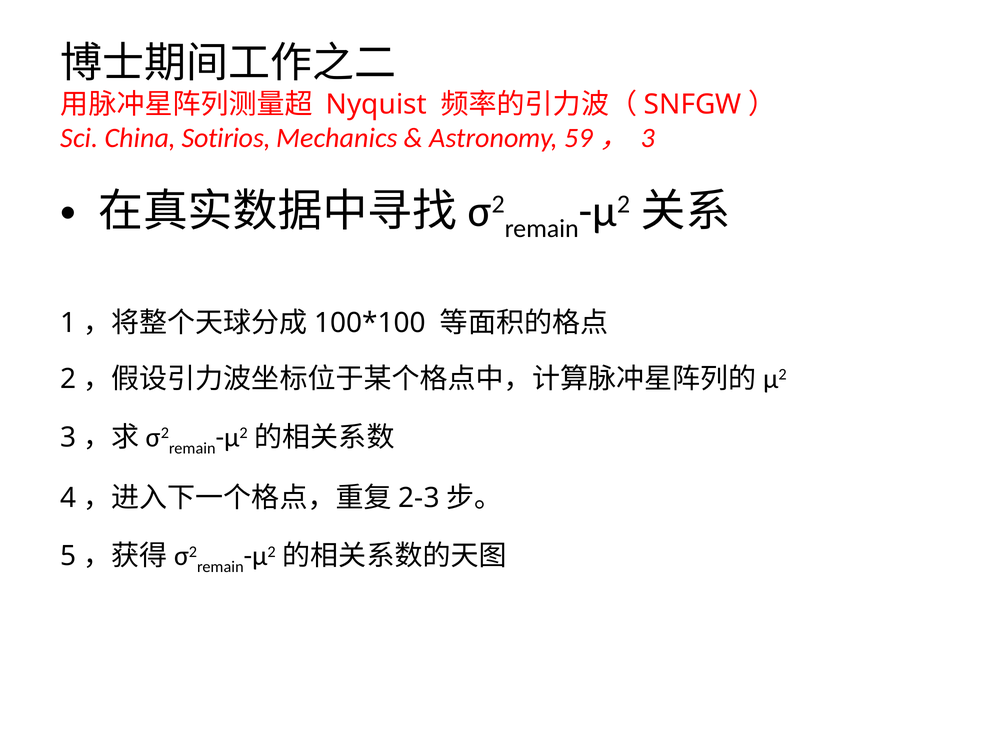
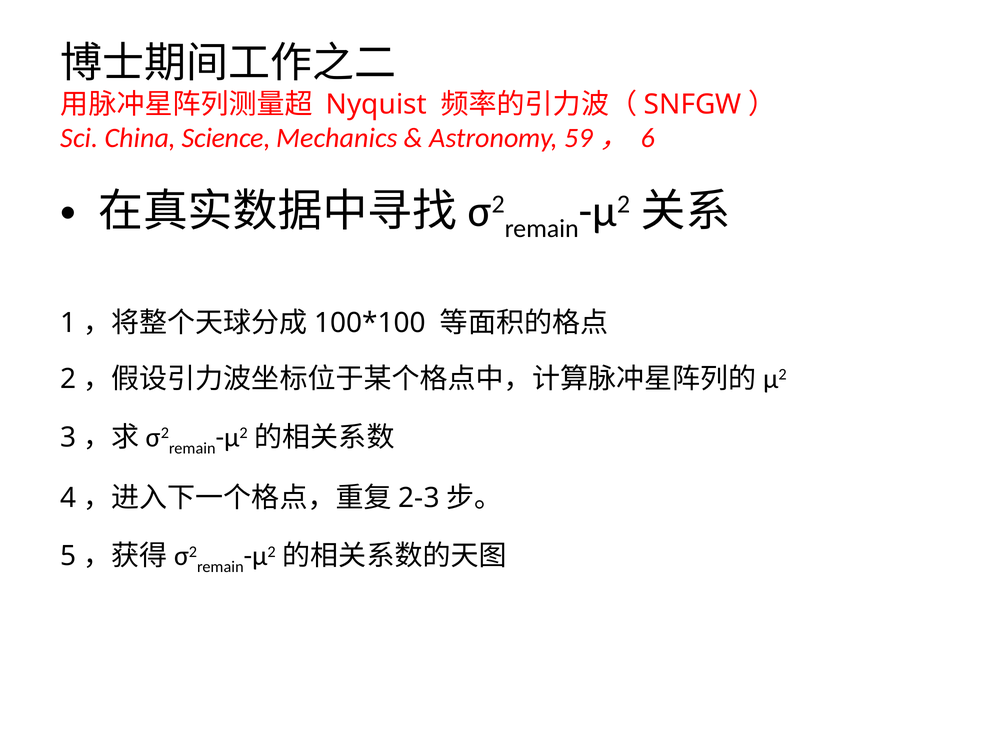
Sotirios: Sotirios -> Science
59， 3: 3 -> 6
